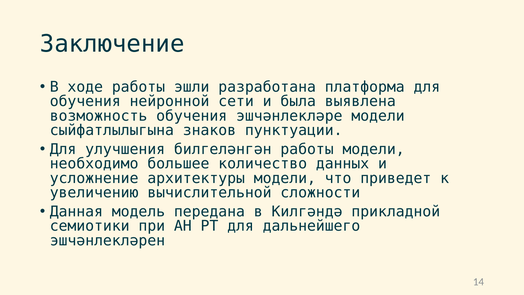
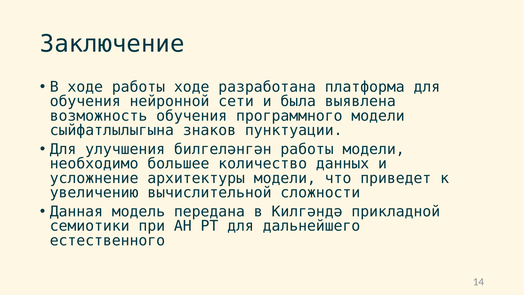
работы эшли: эшли -> ходе
эшчәнлекләре: эшчәнлекләре -> программного
эшчәнлекләрен: эшчәнлекләрен -> естественного
